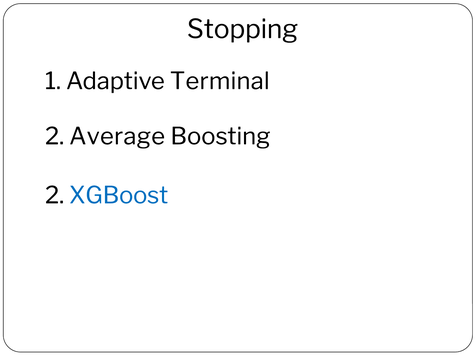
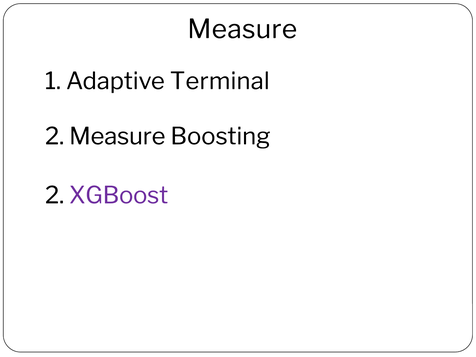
Stopping at (243, 29): Stopping -> Measure
2 Average: Average -> Measure
XGBoost colour: blue -> purple
